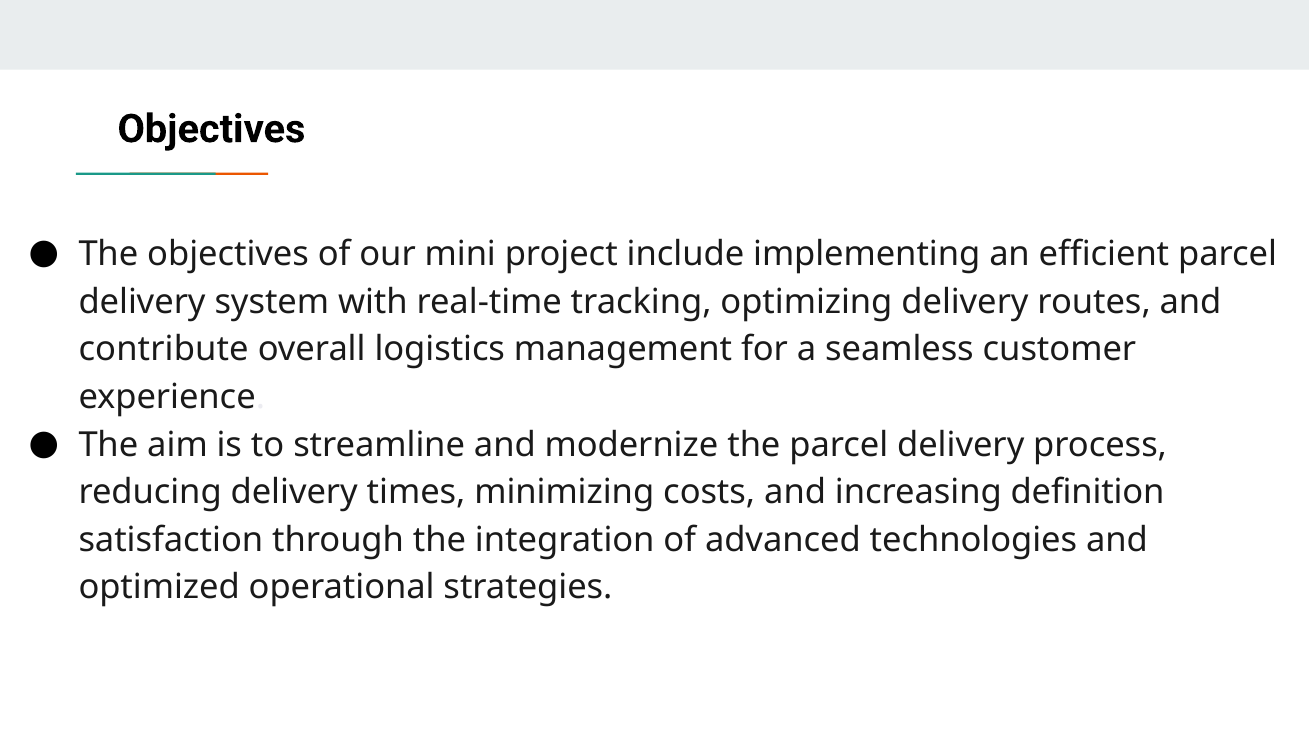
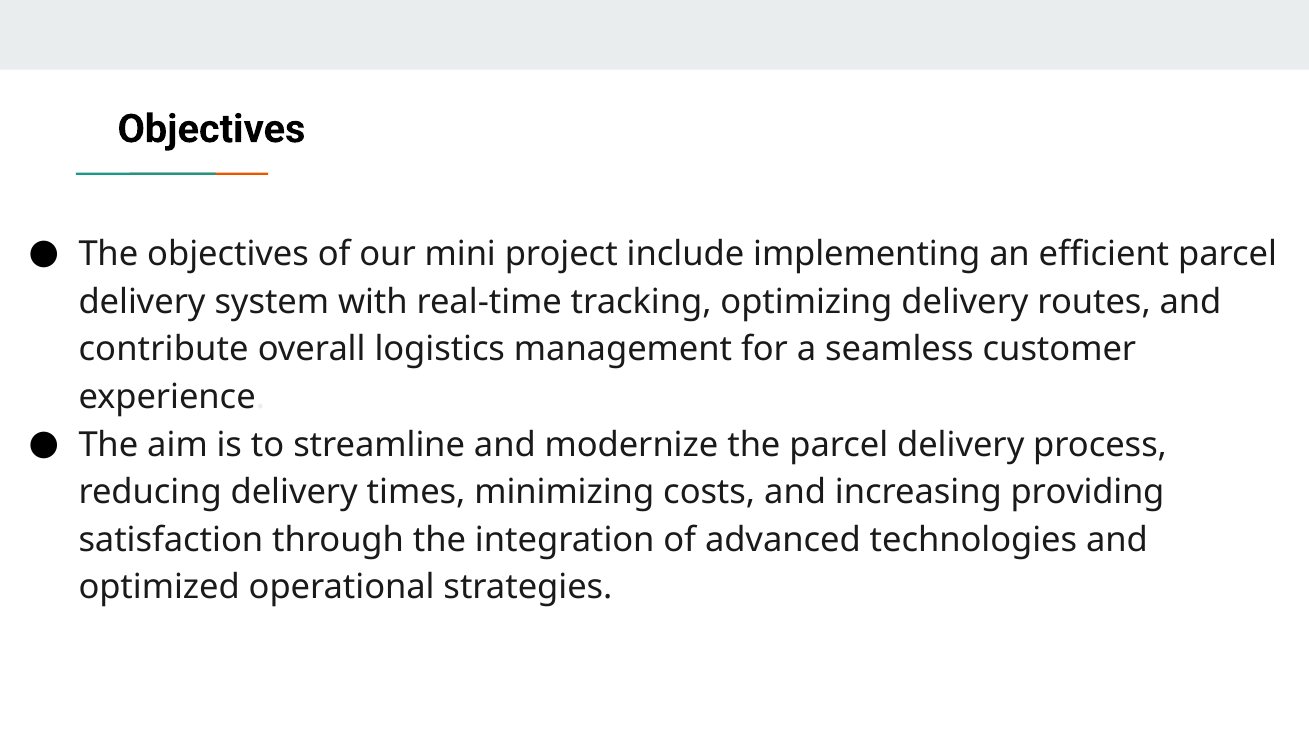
definition: definition -> providing
